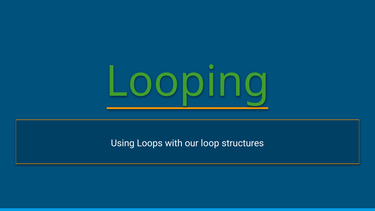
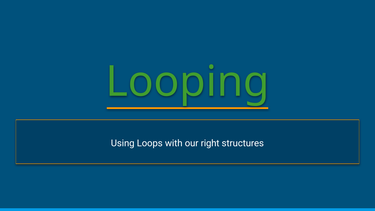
loop: loop -> right
